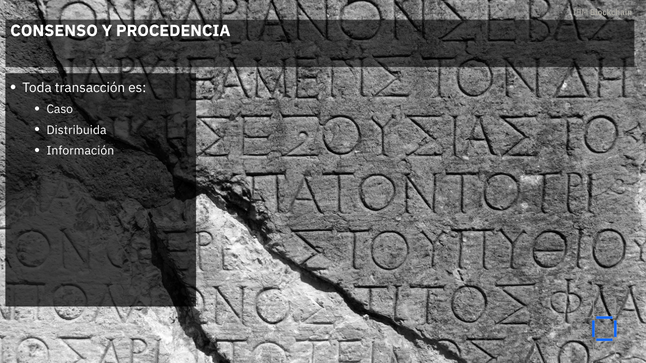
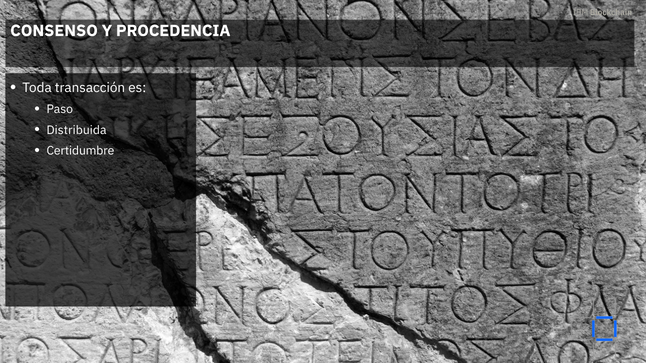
Caso: Caso -> Paso
Información: Información -> Certidumbre
